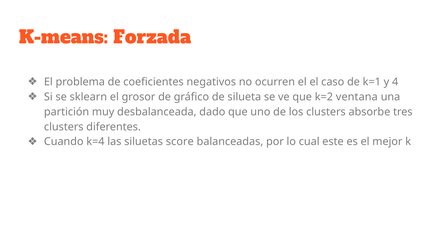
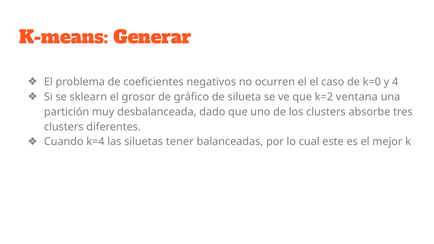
Forzada: Forzada -> Generar
k=1: k=1 -> k=0
score: score -> tener
